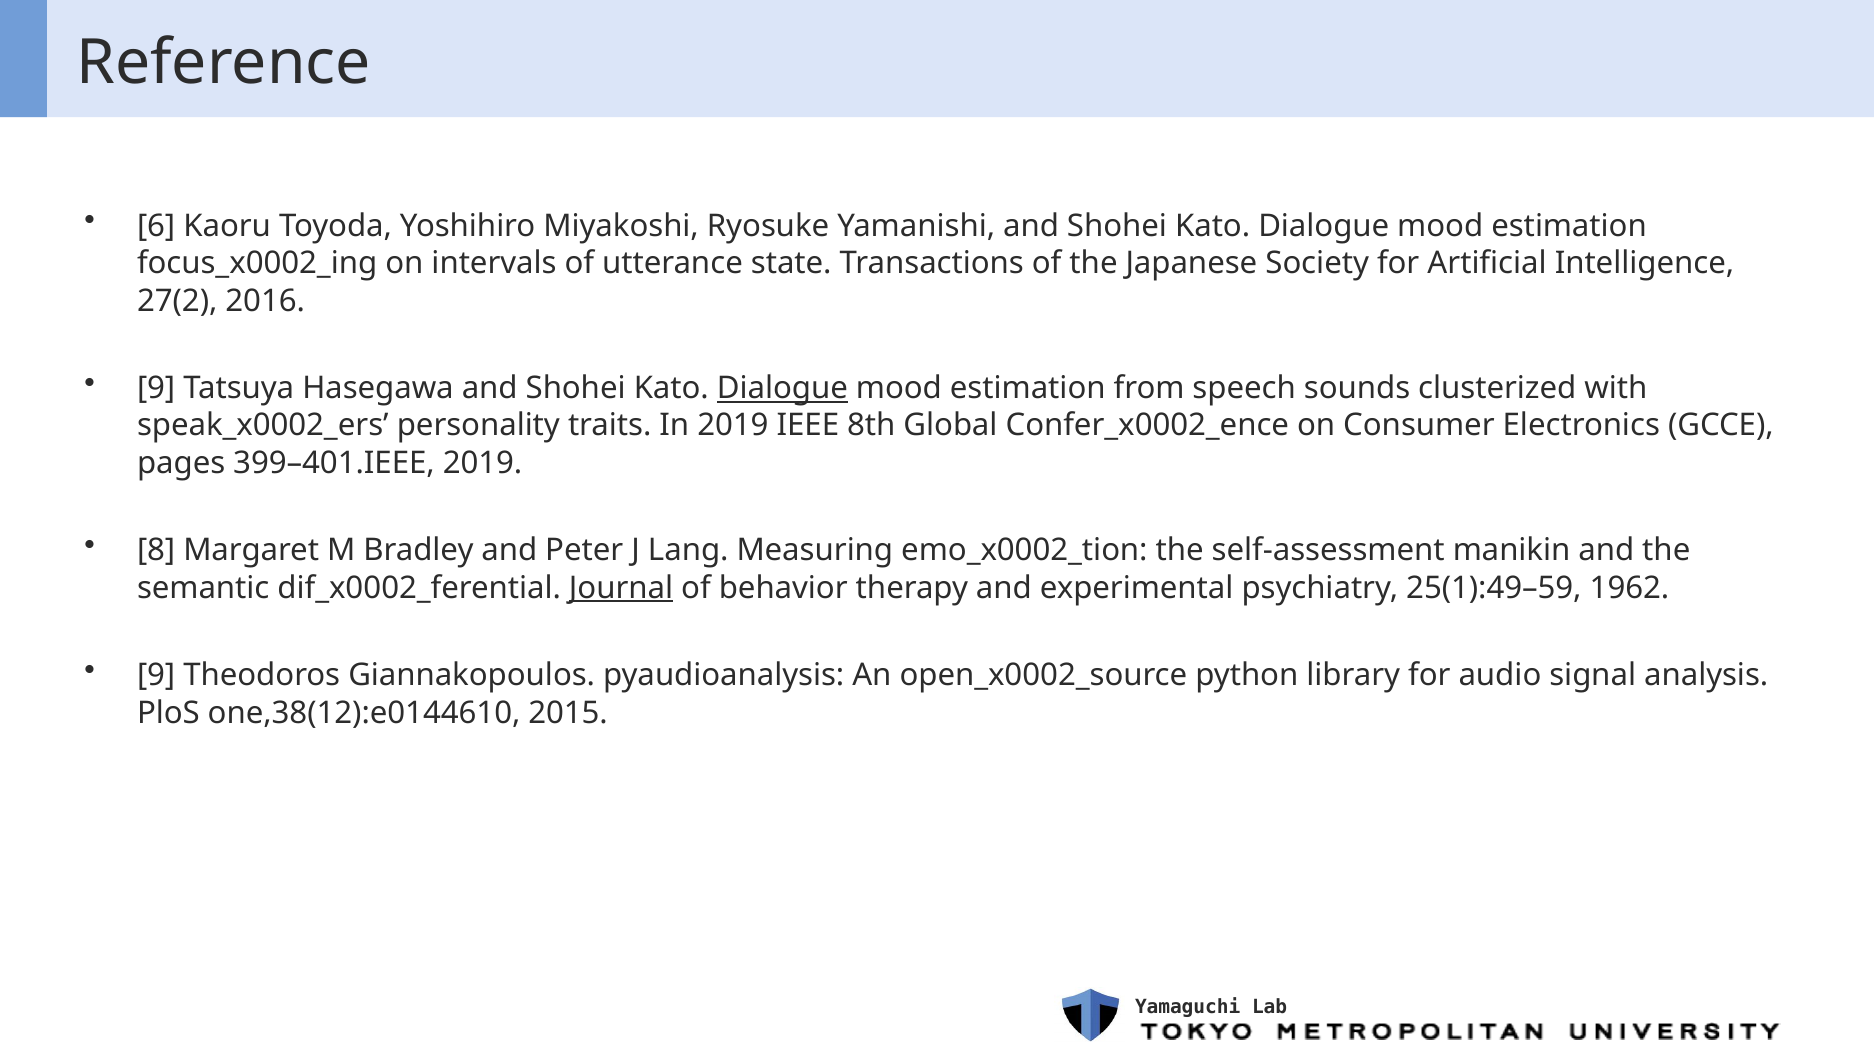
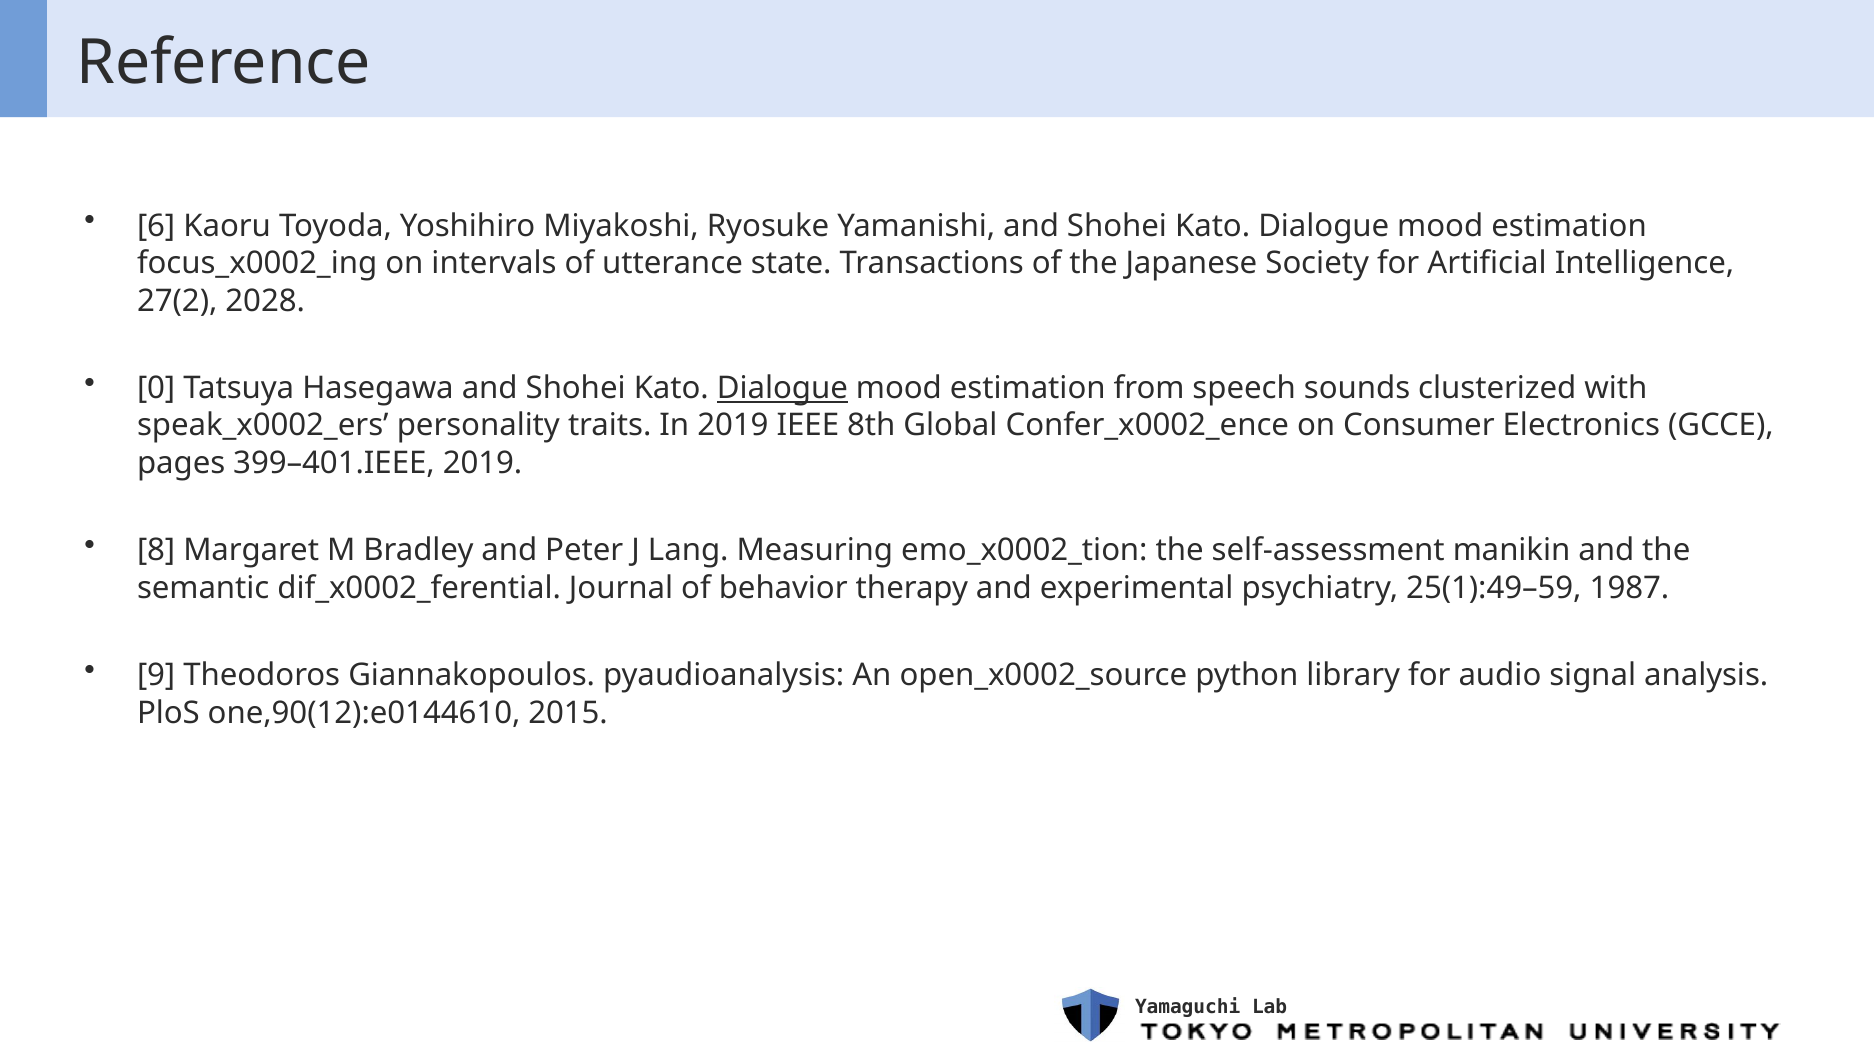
2016: 2016 -> 2028
9 at (156, 388): 9 -> 0
Journal underline: present -> none
1962: 1962 -> 1987
one,38(12):e0144610: one,38(12):e0144610 -> one,90(12):e0144610
